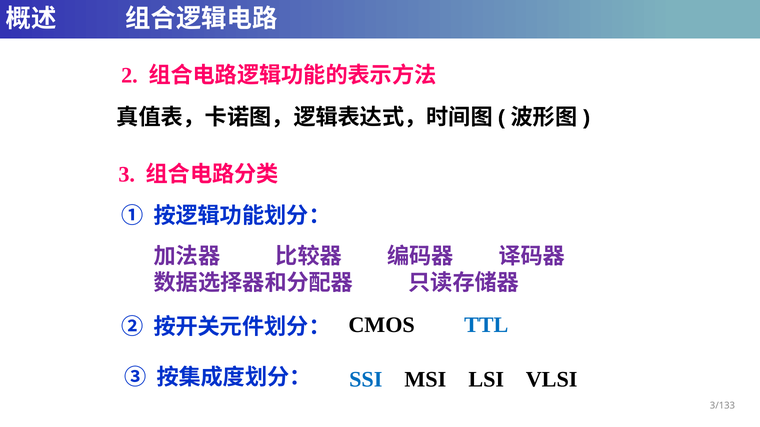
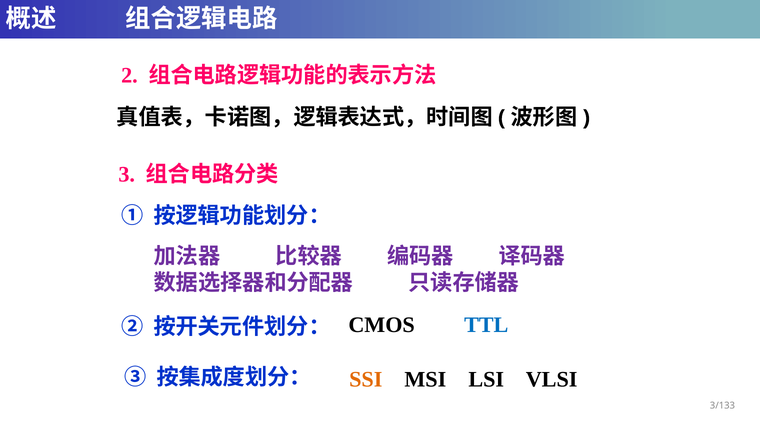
SSI colour: blue -> orange
